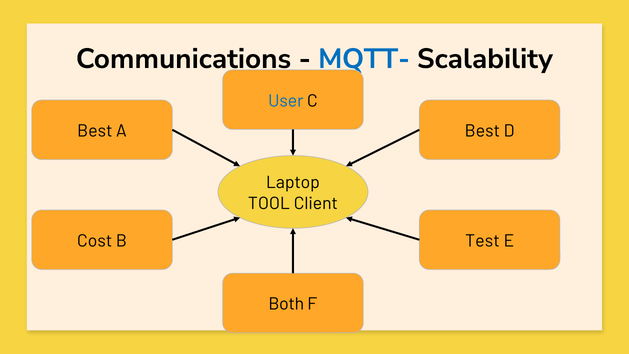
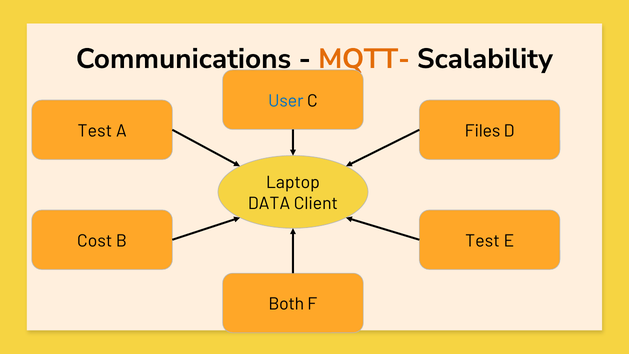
MQTT- colour: blue -> orange
Best at (95, 131): Best -> Test
Best at (482, 131): Best -> Files
TOOL: TOOL -> DATA
